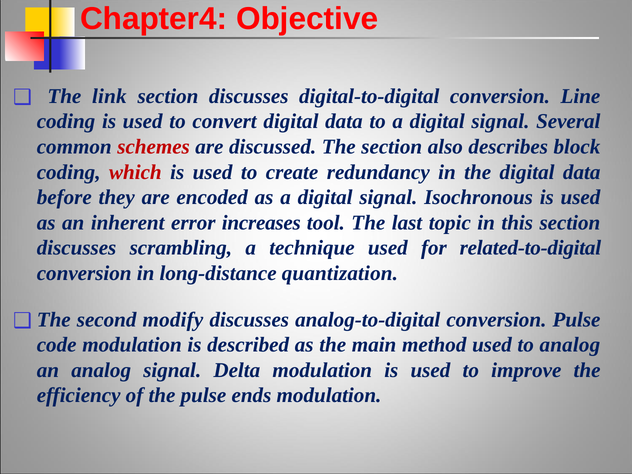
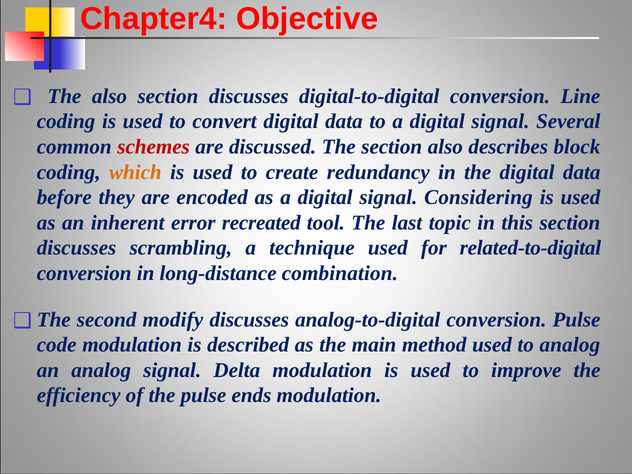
The link: link -> also
which colour: red -> orange
Isochronous: Isochronous -> Considering
increases: increases -> recreated
quantization: quantization -> combination
